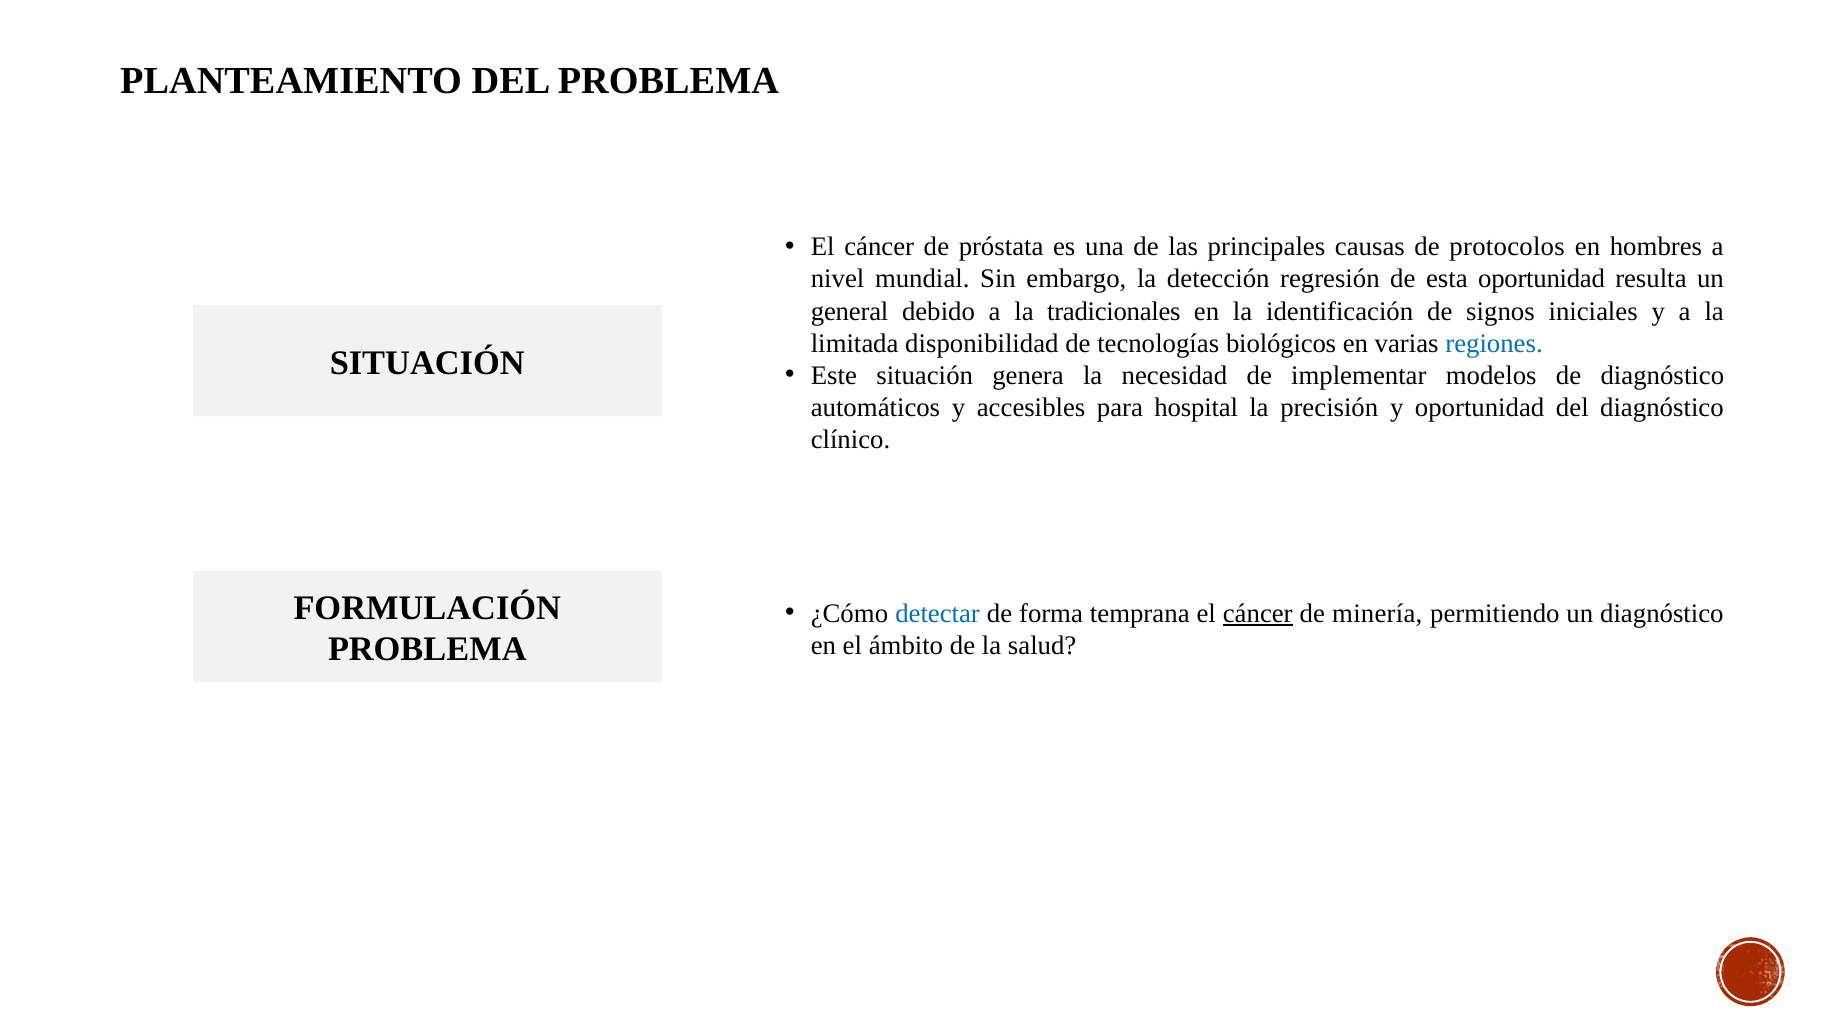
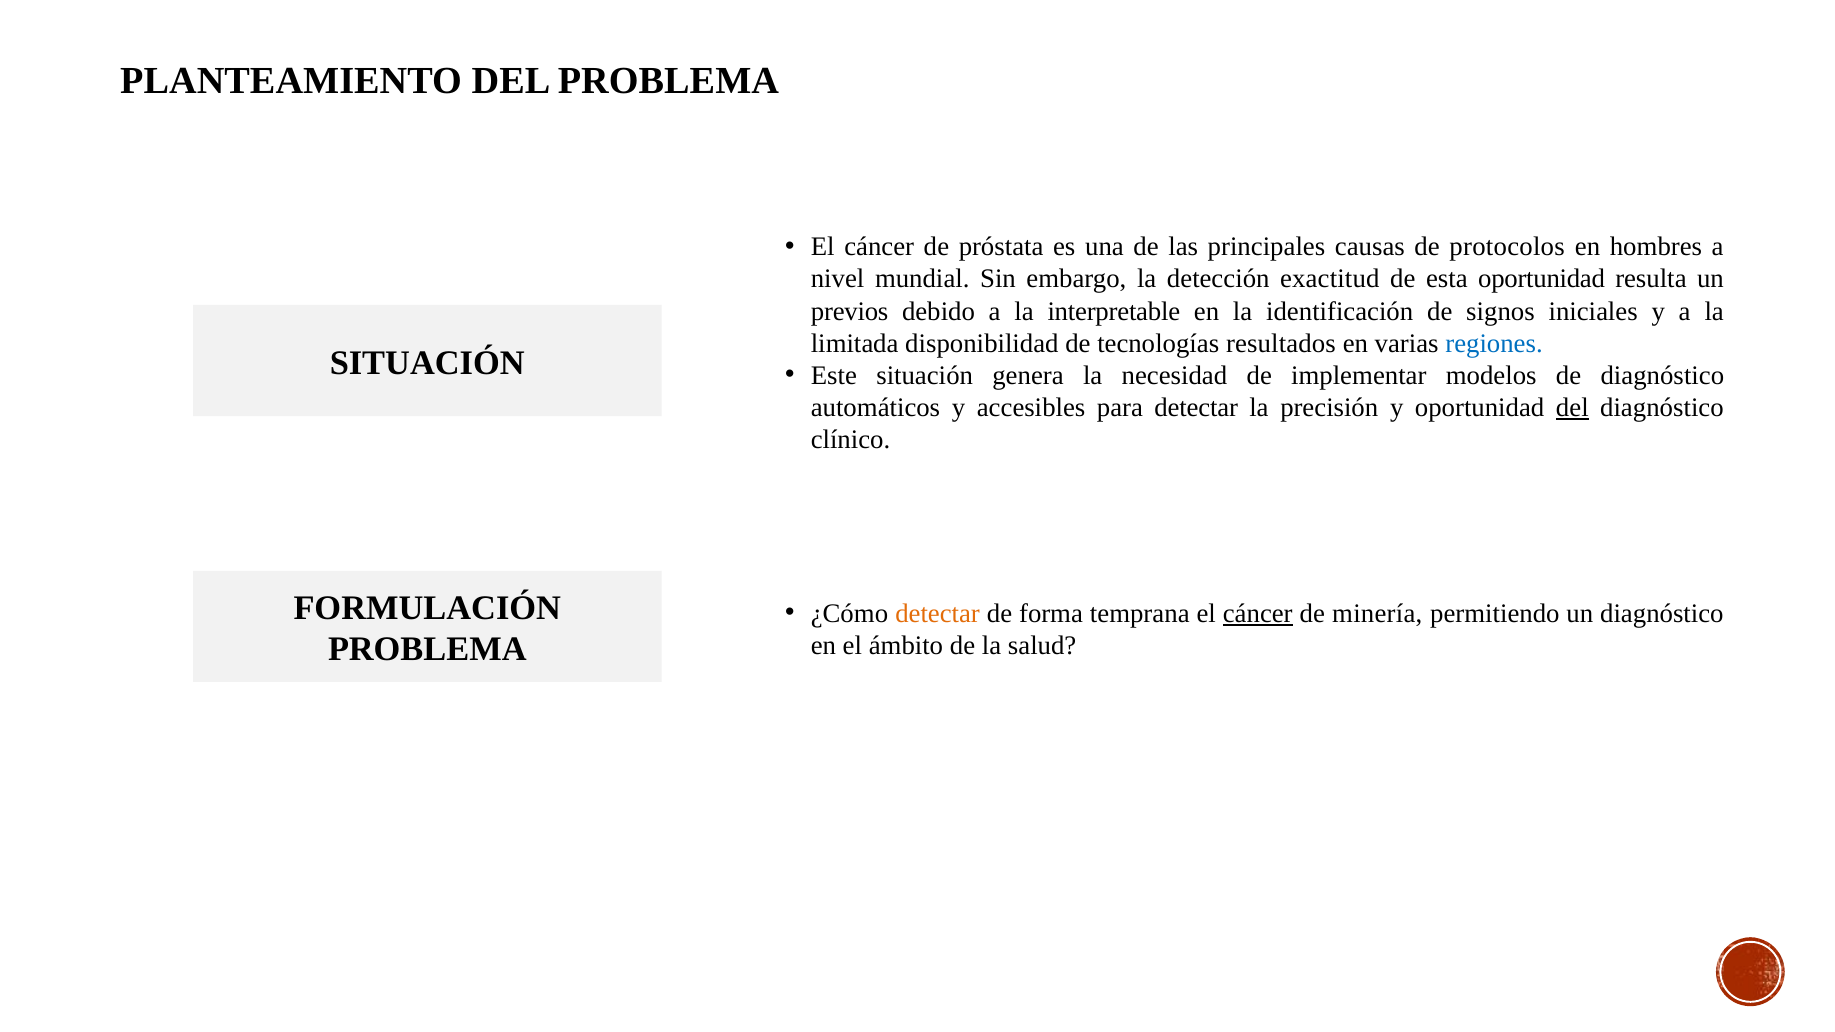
regresión: regresión -> exactitud
general: general -> previos
tradicionales: tradicionales -> interpretable
biológicos: biológicos -> resultados
para hospital: hospital -> detectar
del at (1572, 408) underline: none -> present
detectar at (938, 614) colour: blue -> orange
